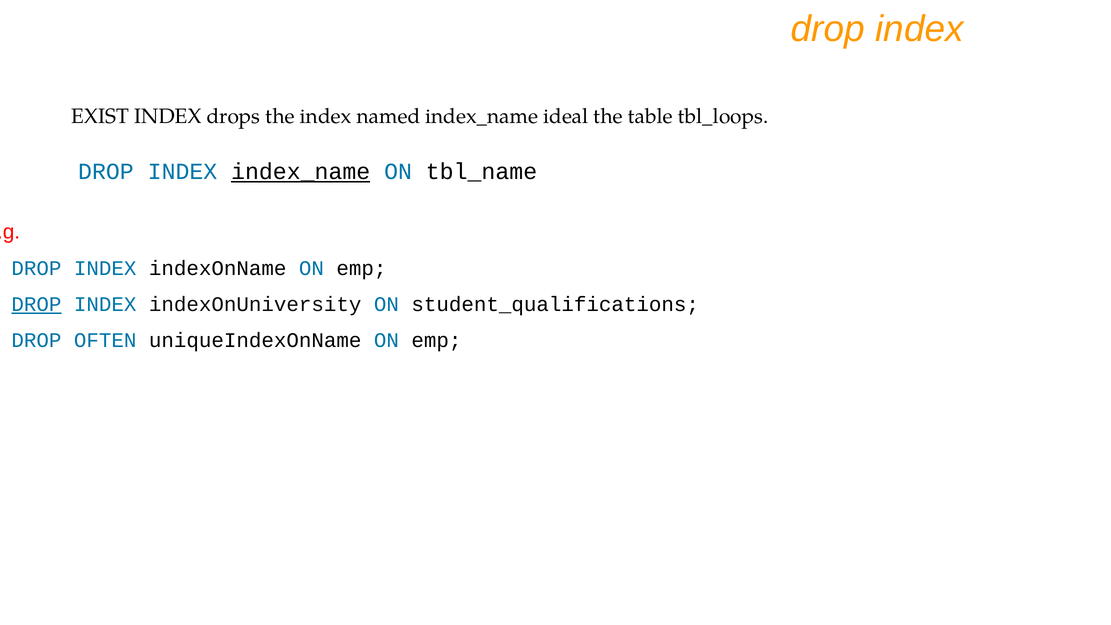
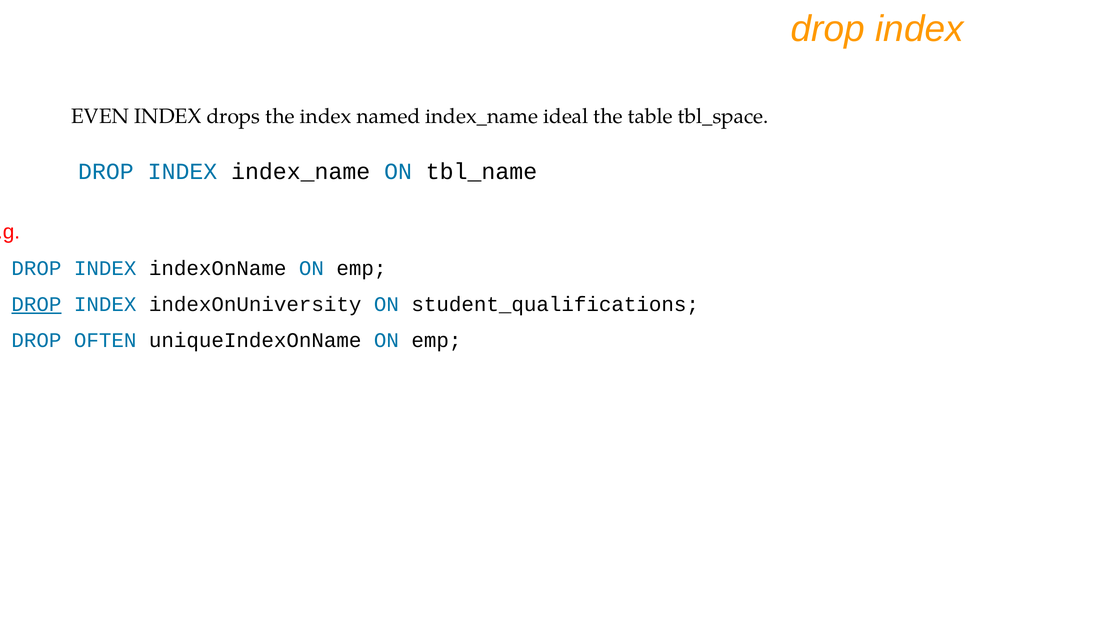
EXIST: EXIST -> EVEN
tbl_loops: tbl_loops -> tbl_space
index_name at (301, 172) underline: present -> none
